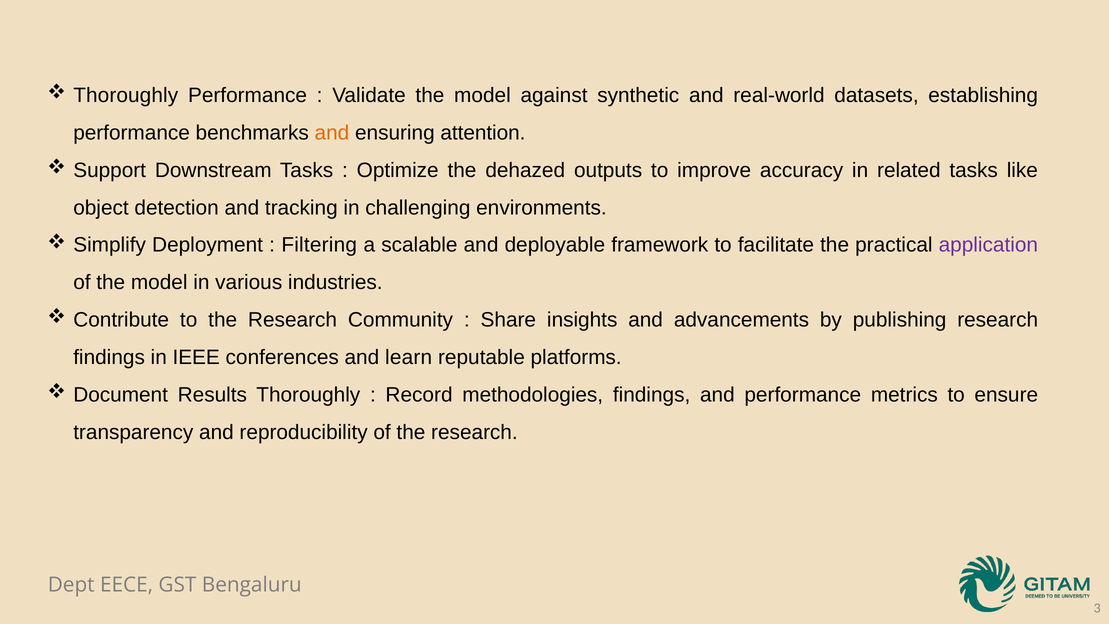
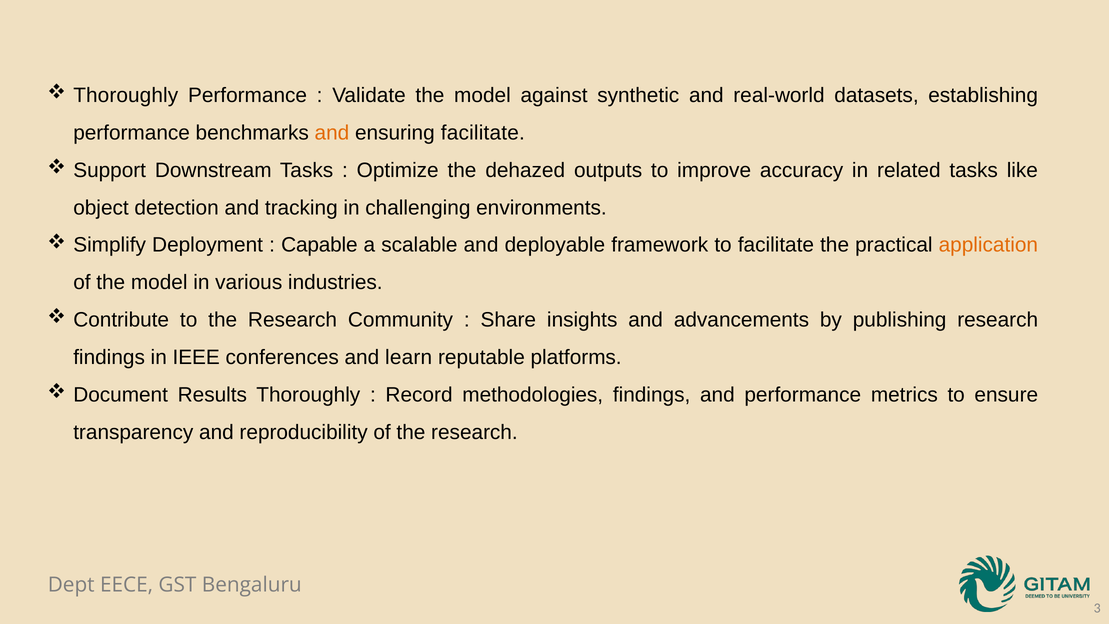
ensuring attention: attention -> facilitate
Filtering: Filtering -> Capable
application colour: purple -> orange
